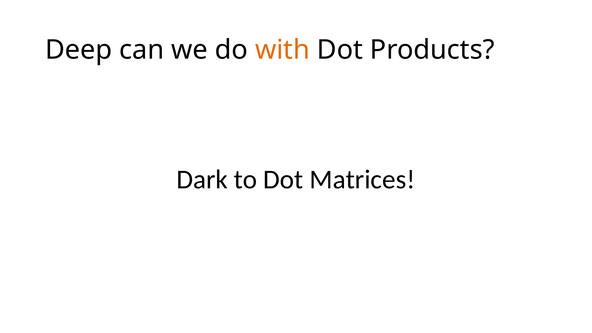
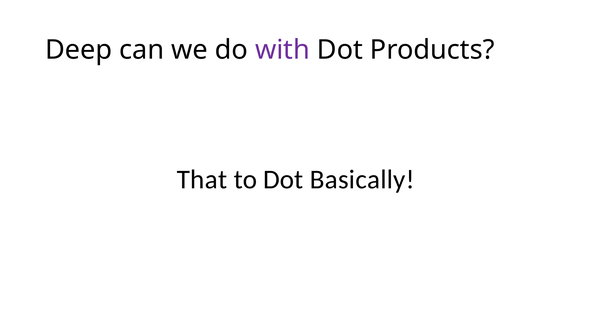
with colour: orange -> purple
Dark: Dark -> That
Matrices: Matrices -> Basically
